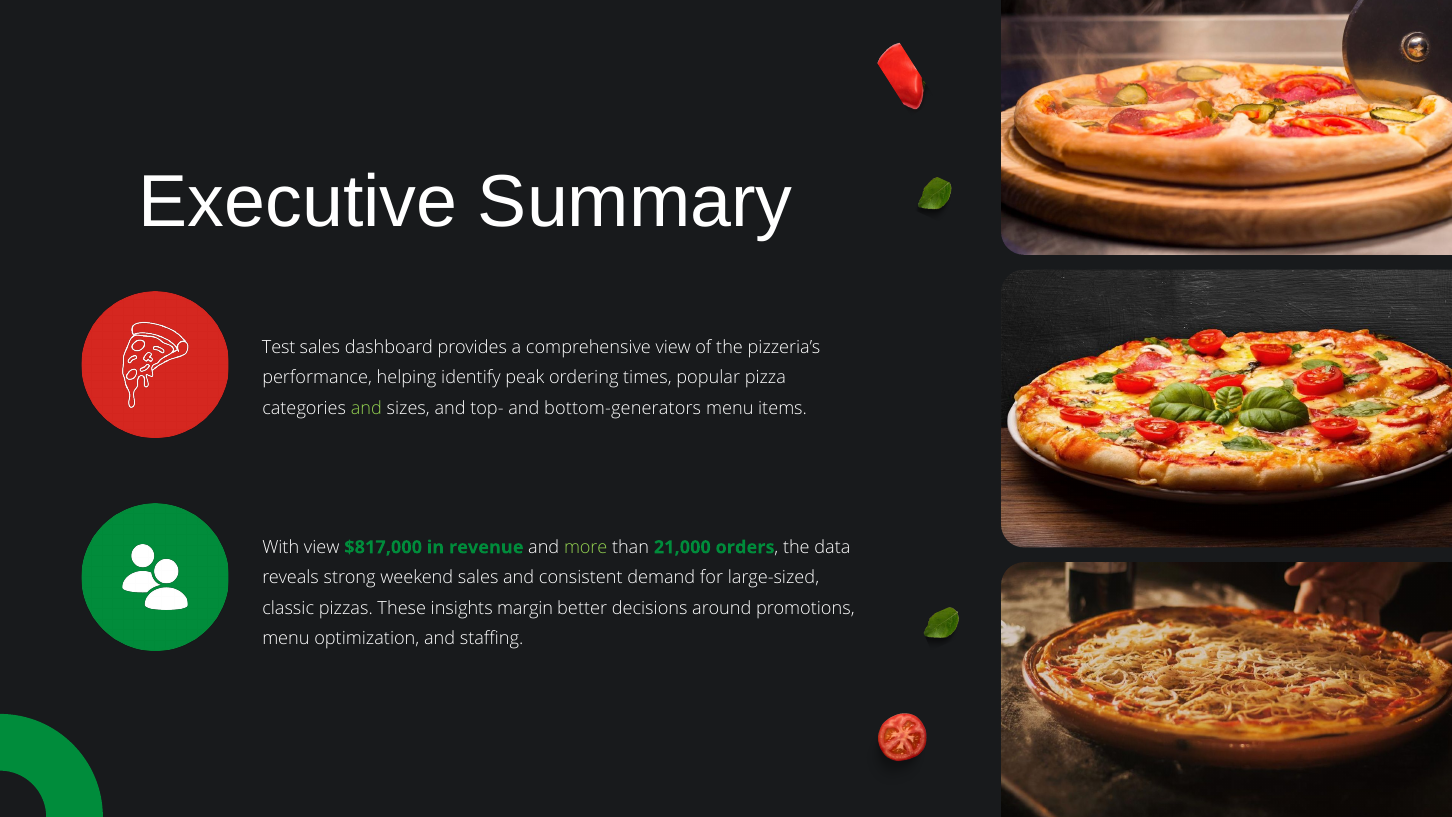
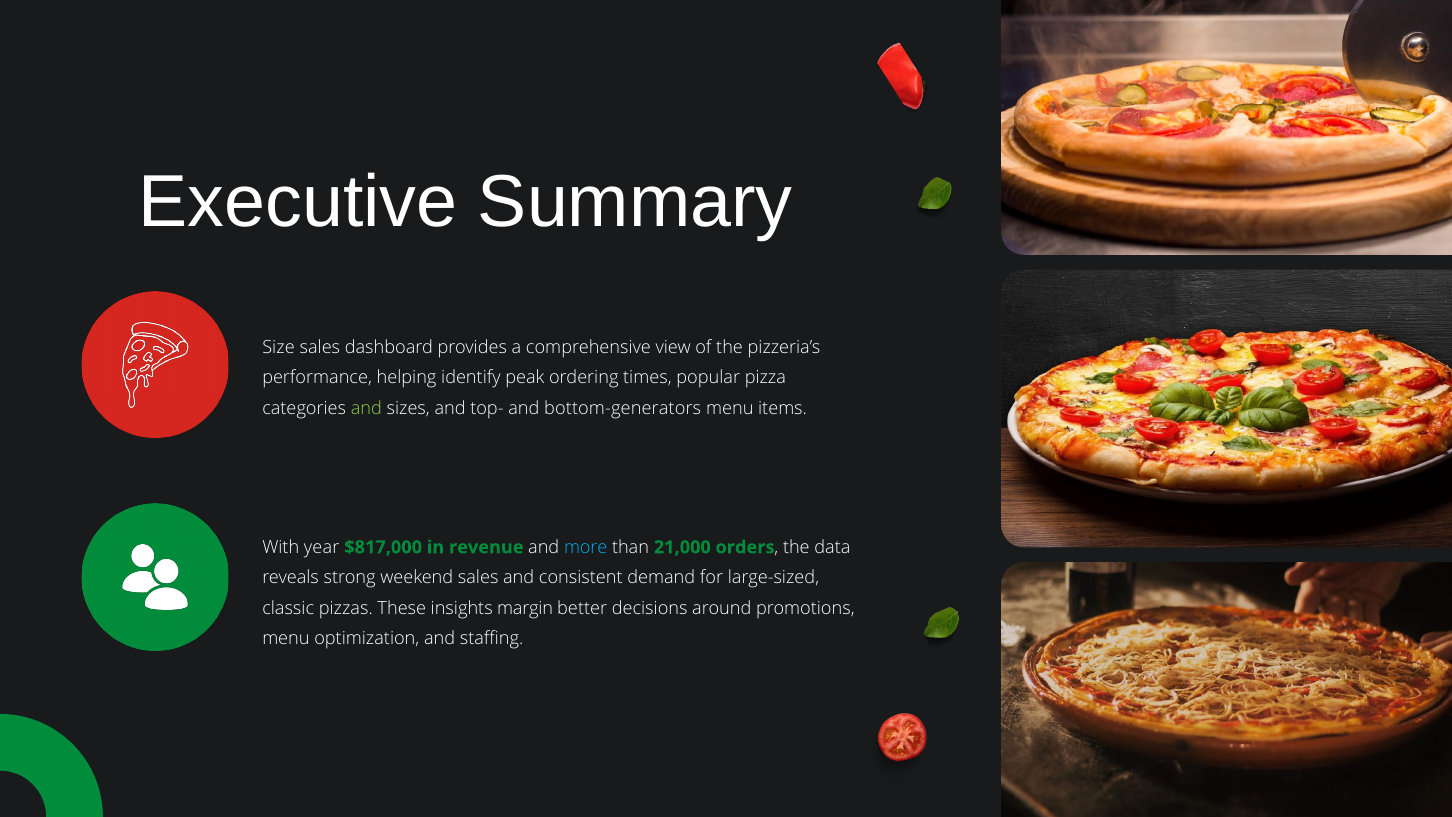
Test: Test -> Size
With view: view -> year
more colour: light green -> light blue
